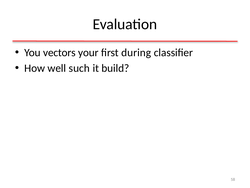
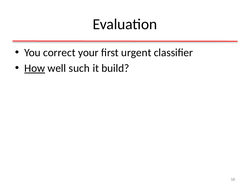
vectors: vectors -> correct
during: during -> urgent
How underline: none -> present
